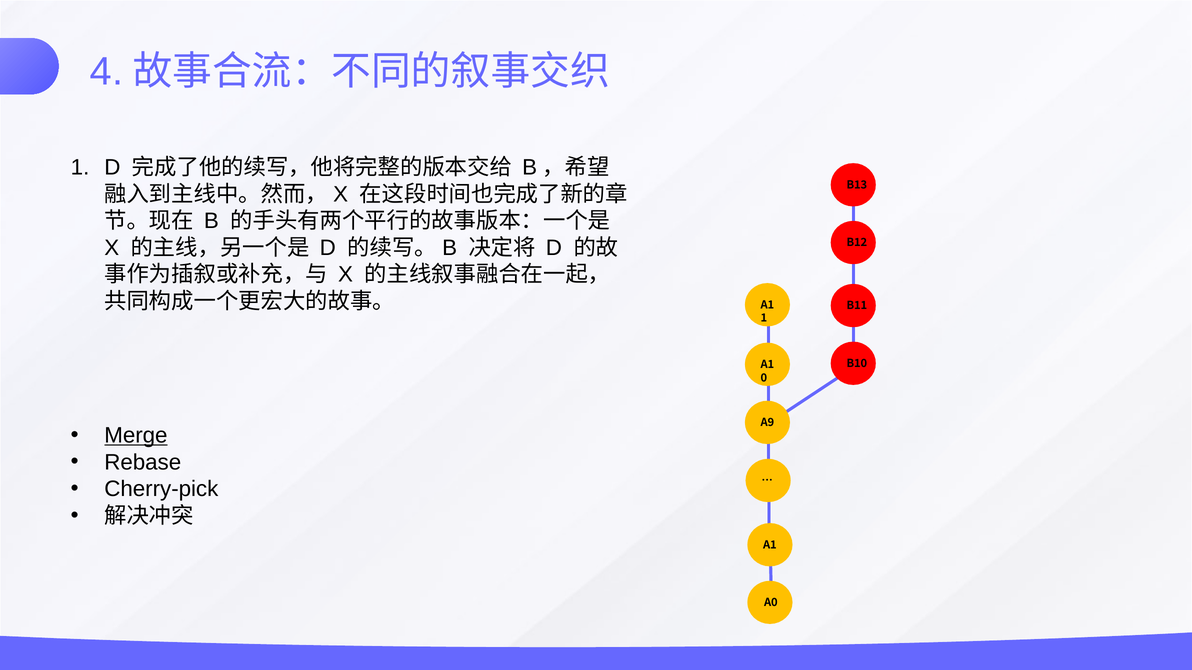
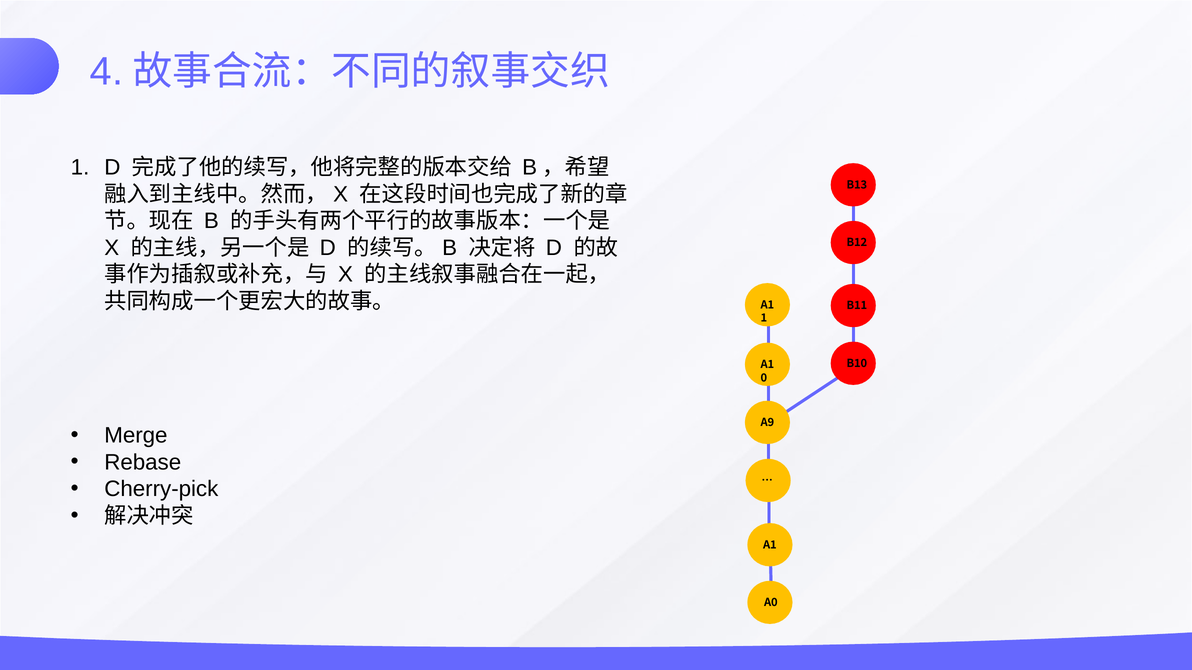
Merge underline: present -> none
